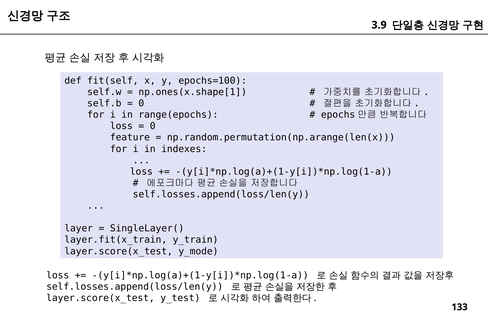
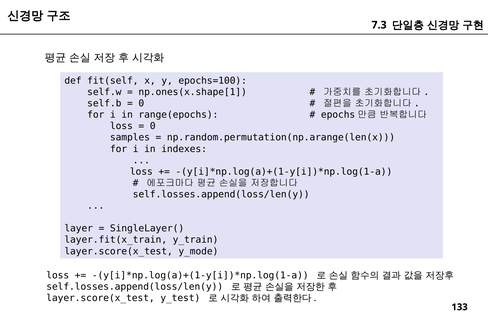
3.9: 3.9 -> 7.3
feature: feature -> samples
